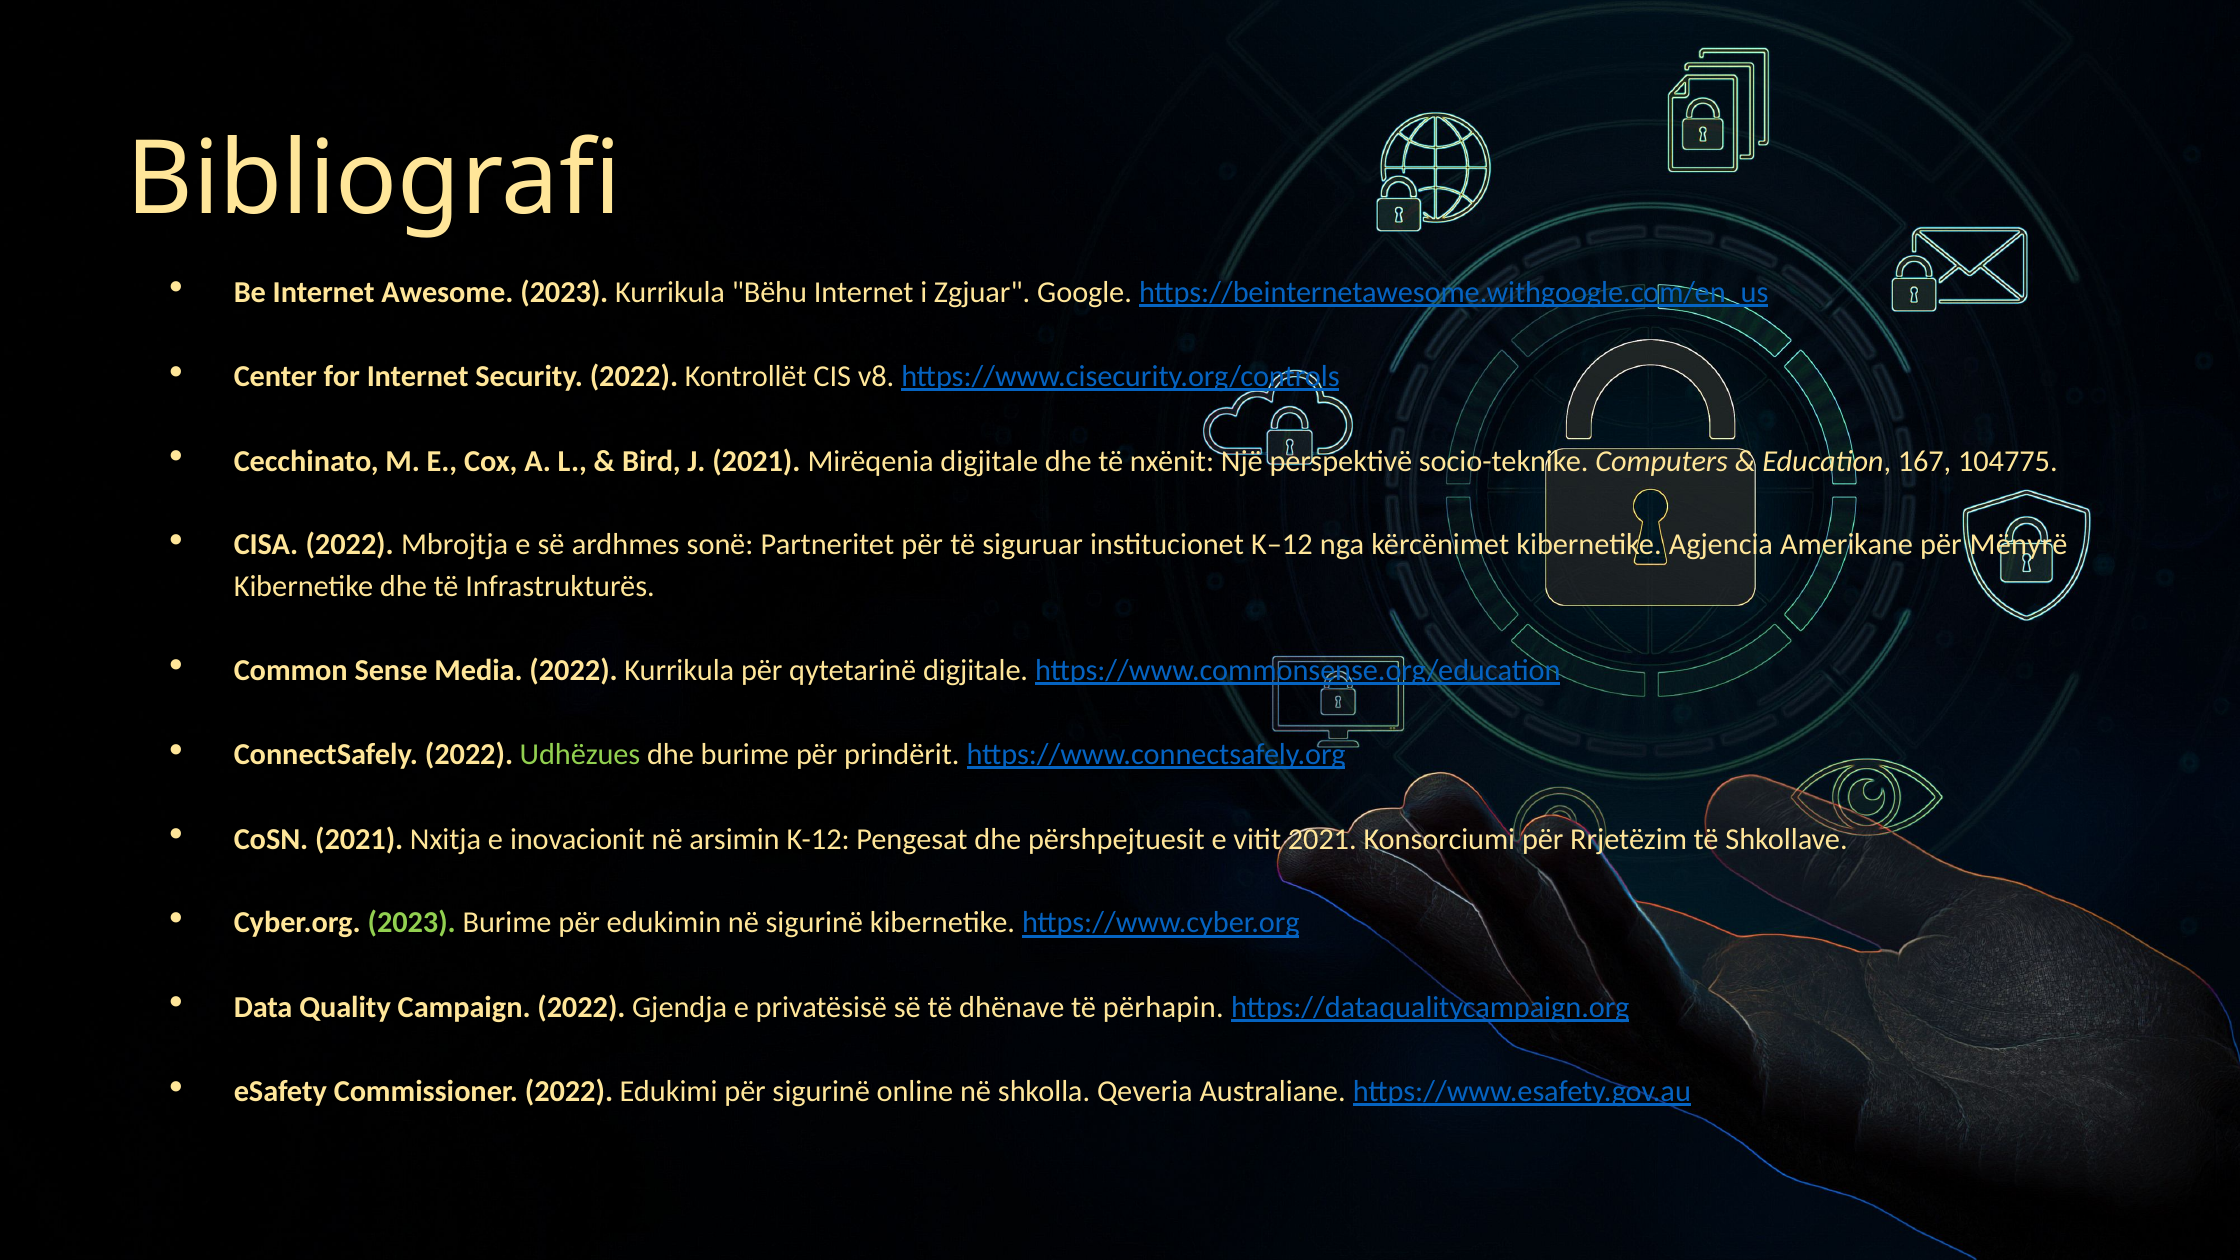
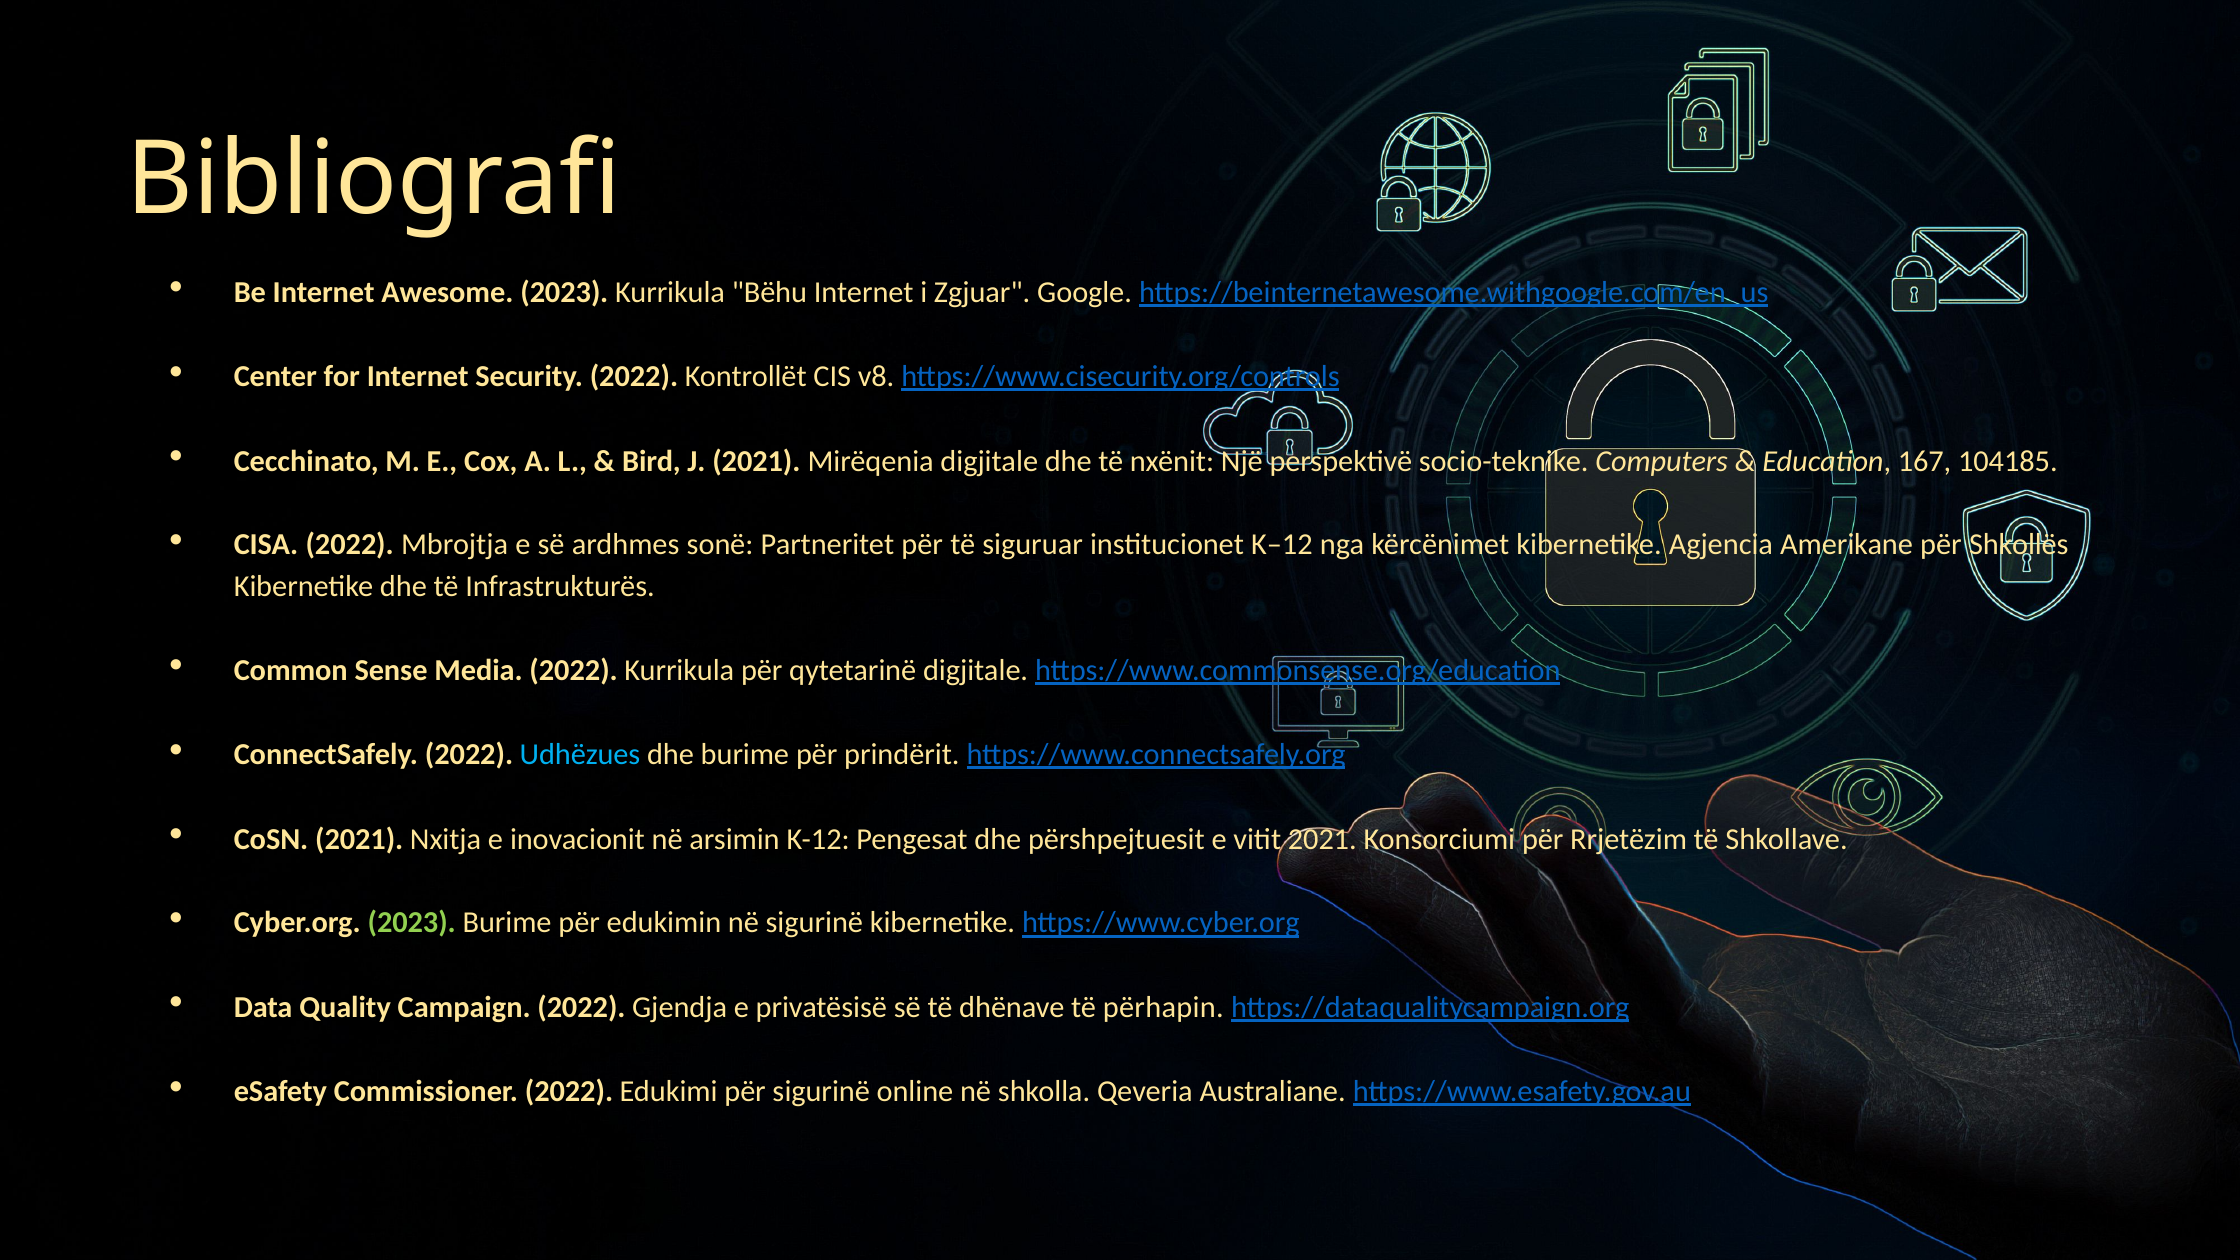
104775: 104775 -> 104185
Mënyrë: Mënyrë -> Shkollës
Udhëzues colour: light green -> light blue
